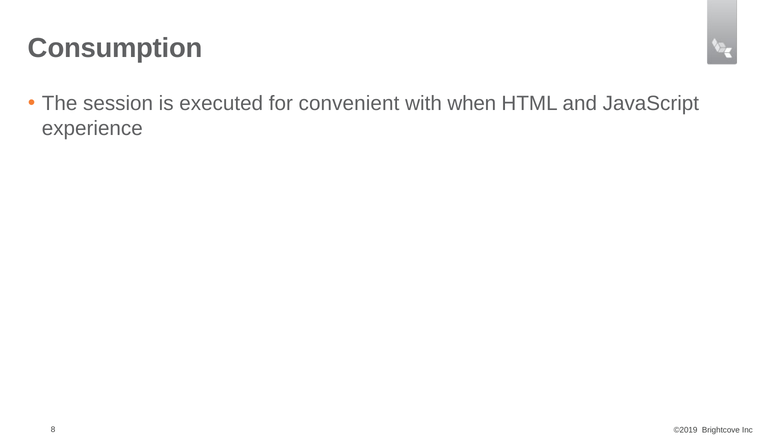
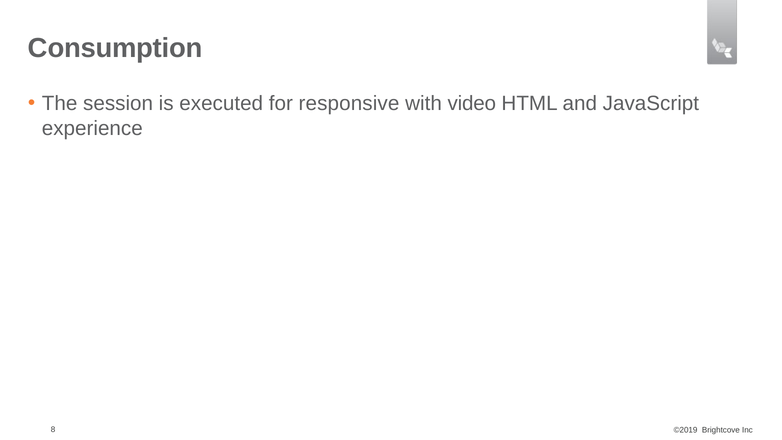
convenient: convenient -> responsive
when: when -> video
